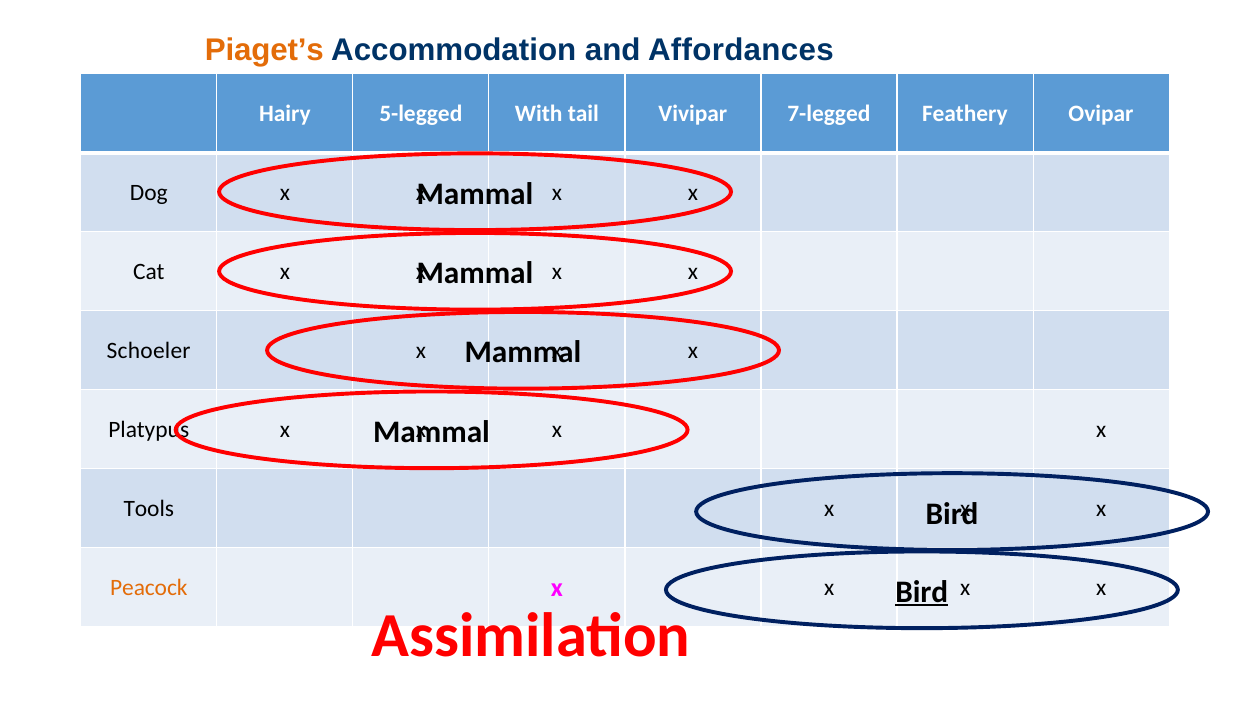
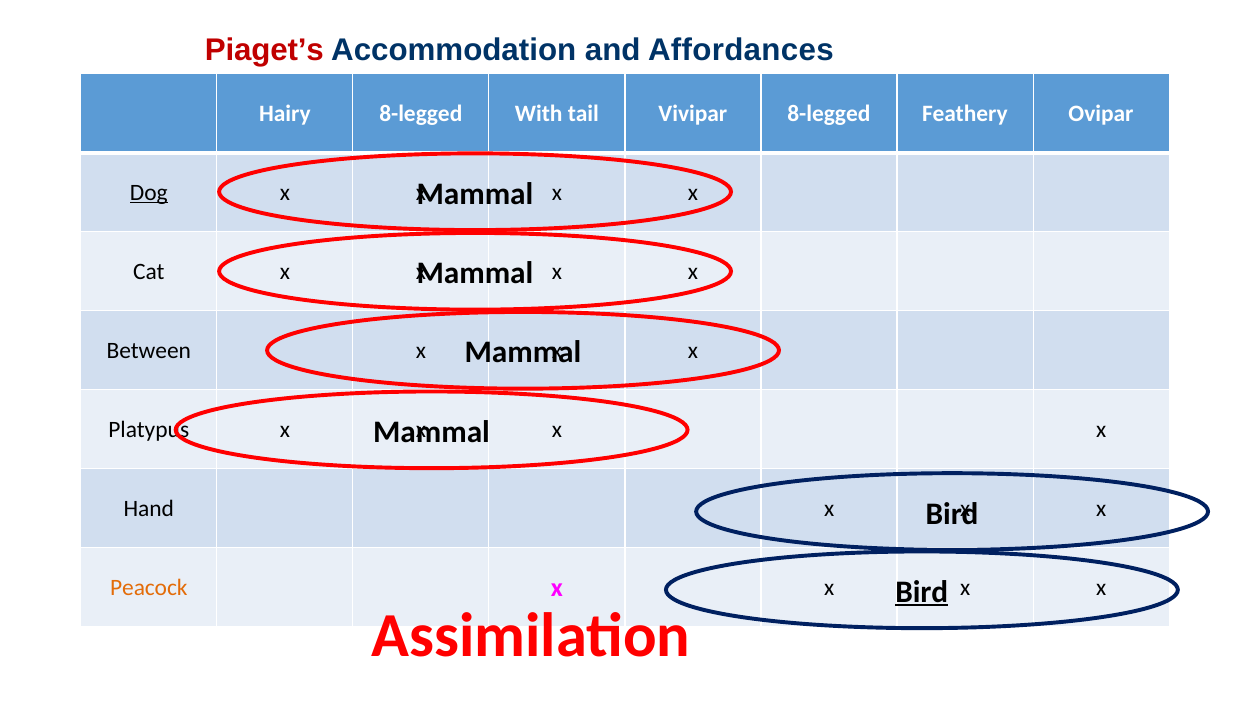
Piaget’s colour: orange -> red
Hairy 5-legged: 5-legged -> 8-legged
Vivipar 7-legged: 7-legged -> 8-legged
Dog underline: none -> present
Schoeler: Schoeler -> Between
Tools: Tools -> Hand
